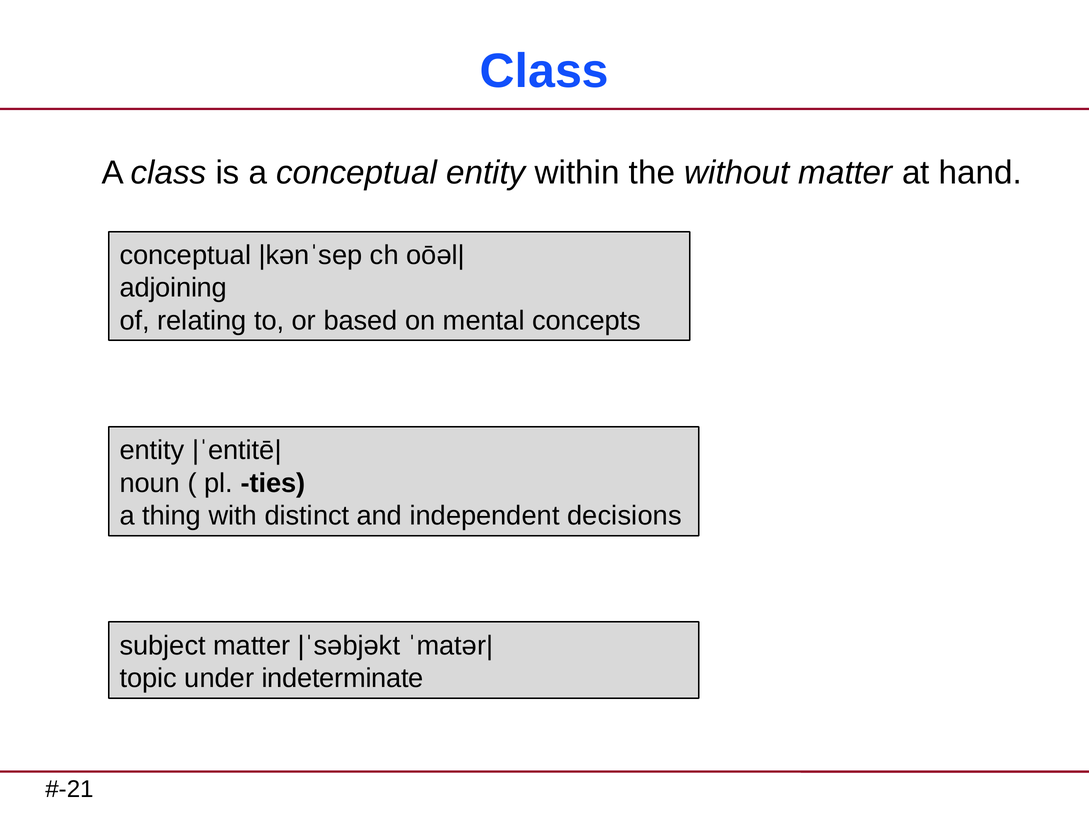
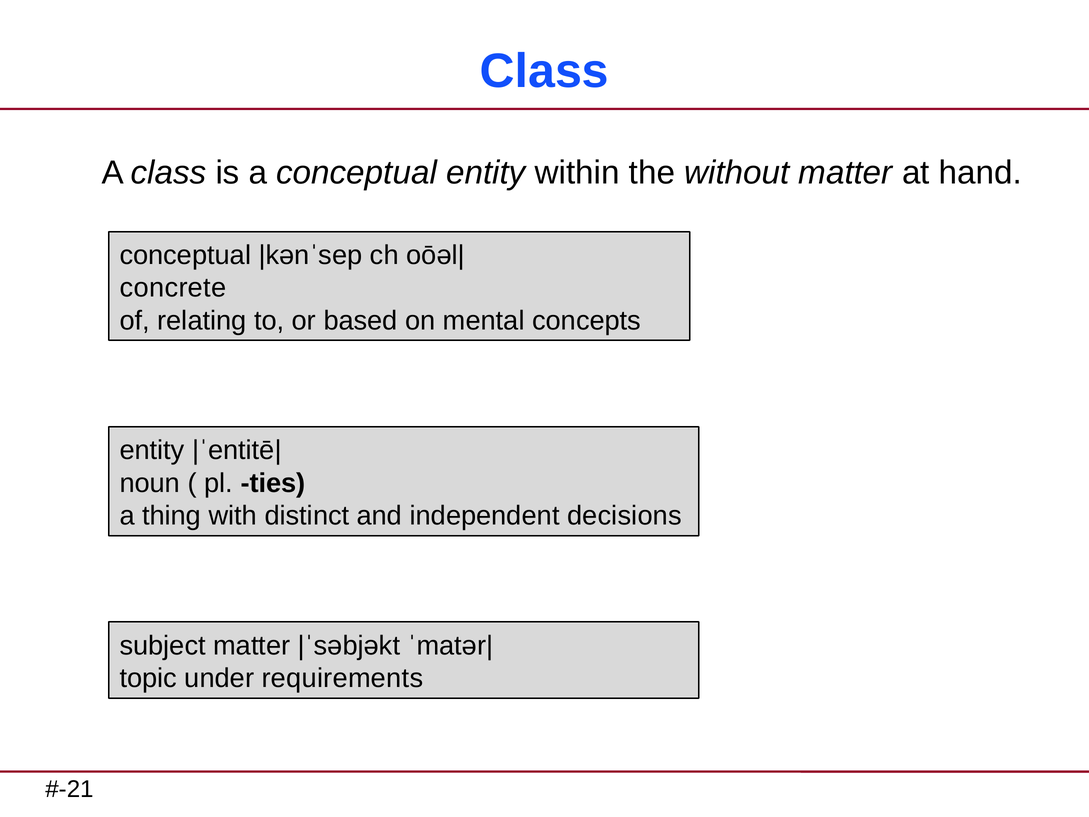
adjoining: adjoining -> concrete
indeterminate: indeterminate -> requirements
